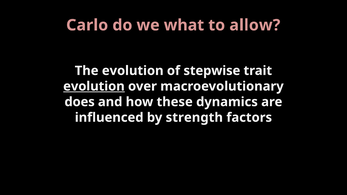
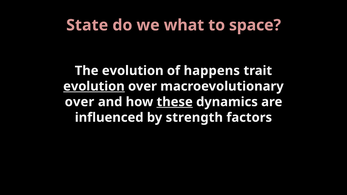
Carlo: Carlo -> State
allow: allow -> space
stepwise: stepwise -> happens
does at (80, 102): does -> over
these underline: none -> present
